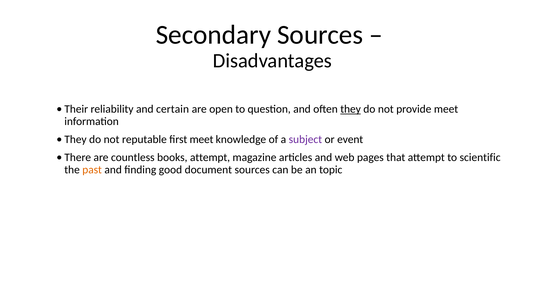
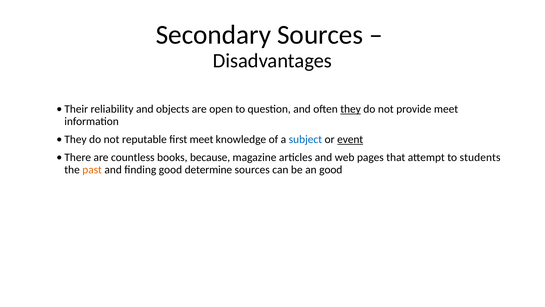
certain: certain -> objects
subject colour: purple -> blue
event underline: none -> present
books attempt: attempt -> because
scientific: scientific -> students
document: document -> determine
an topic: topic -> good
